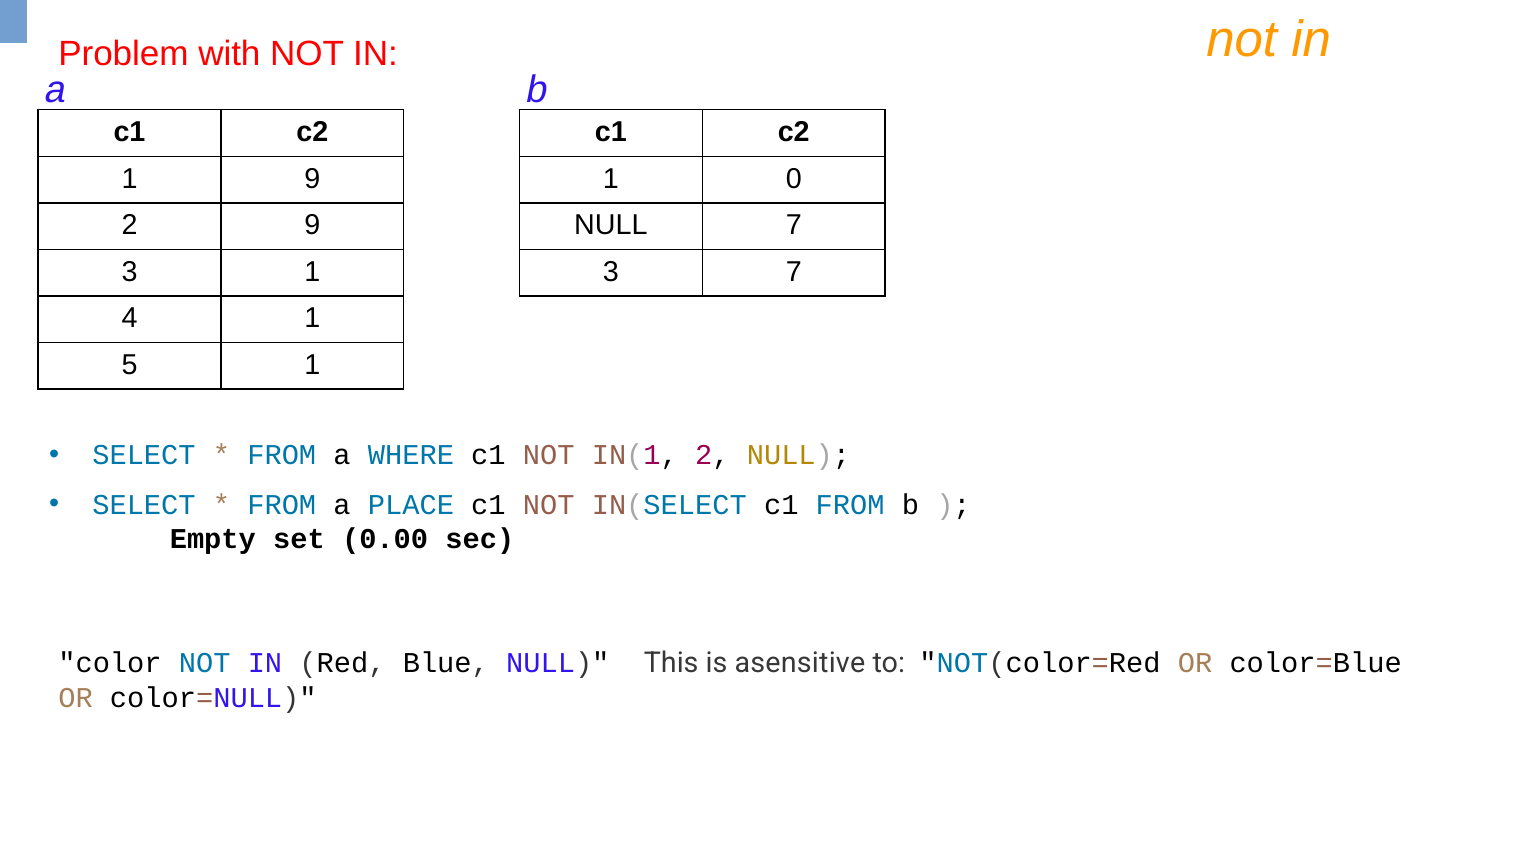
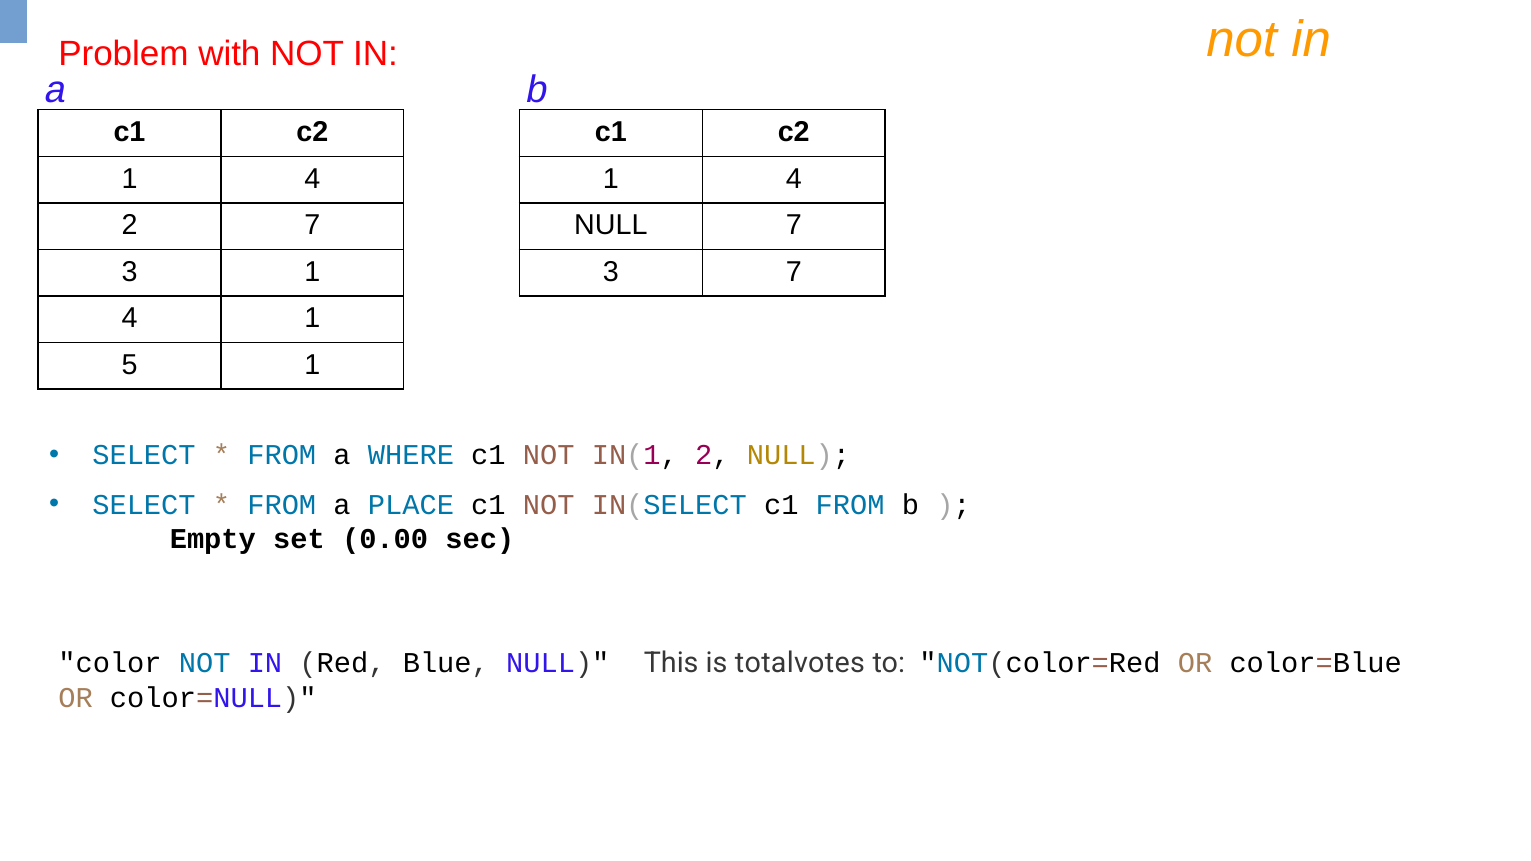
9 at (312, 179): 9 -> 4
0 at (794, 179): 0 -> 4
2 9: 9 -> 7
asensitive: asensitive -> totalvotes
